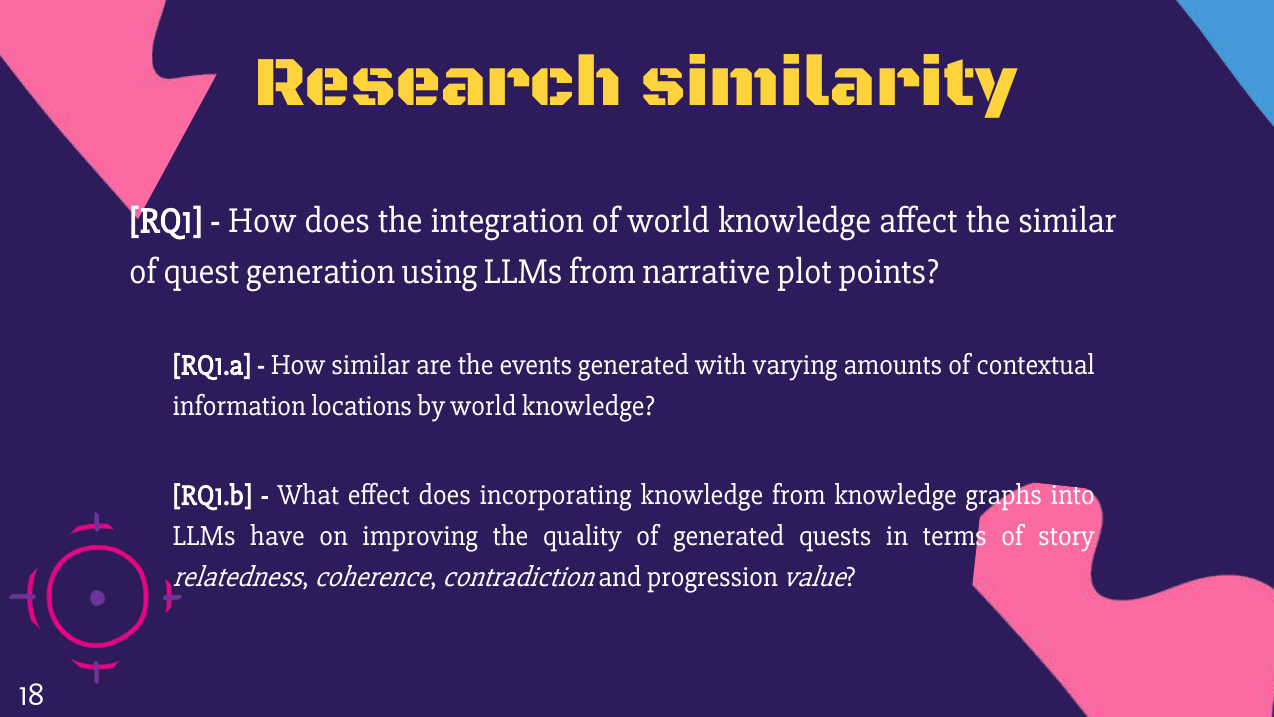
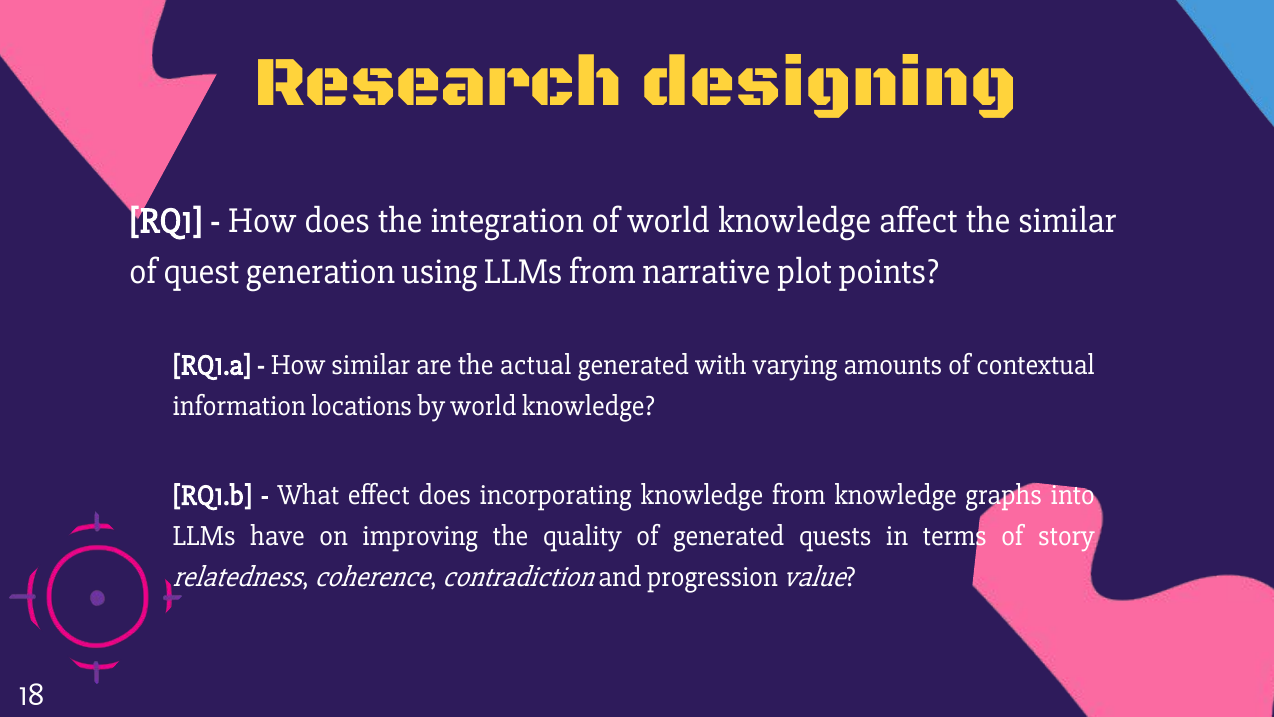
similarity: similarity -> designing
events: events -> actual
